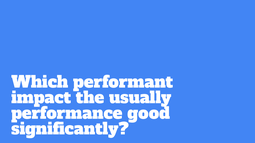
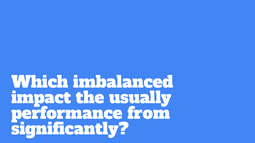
performant: performant -> imbalanced
good: good -> from
